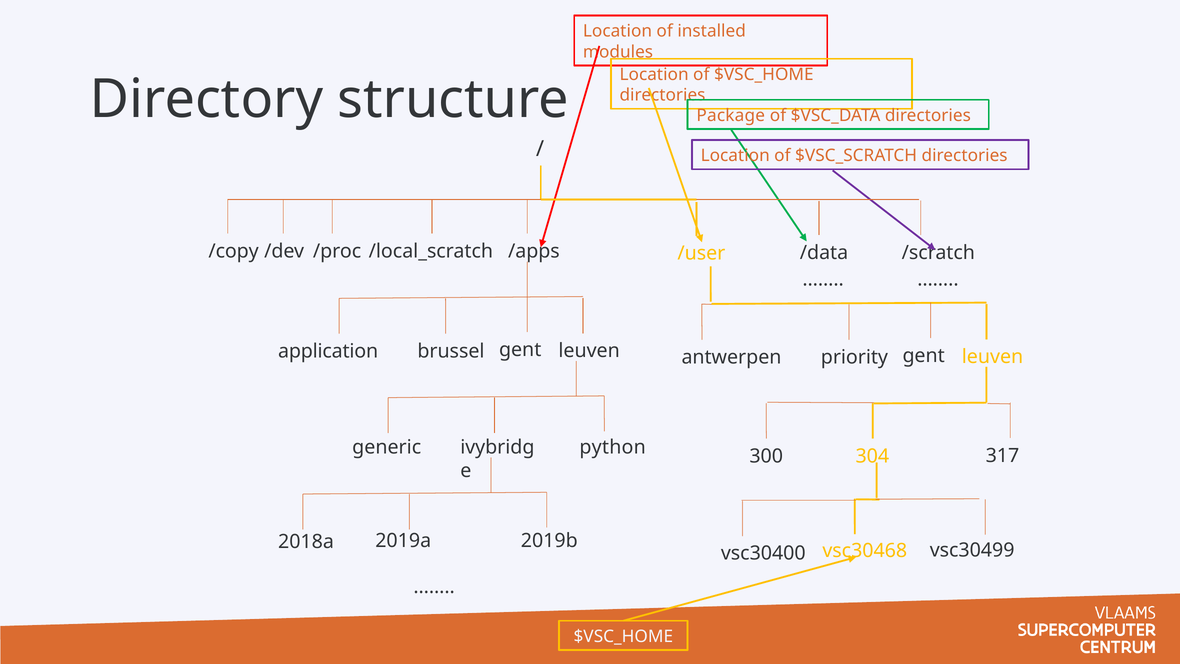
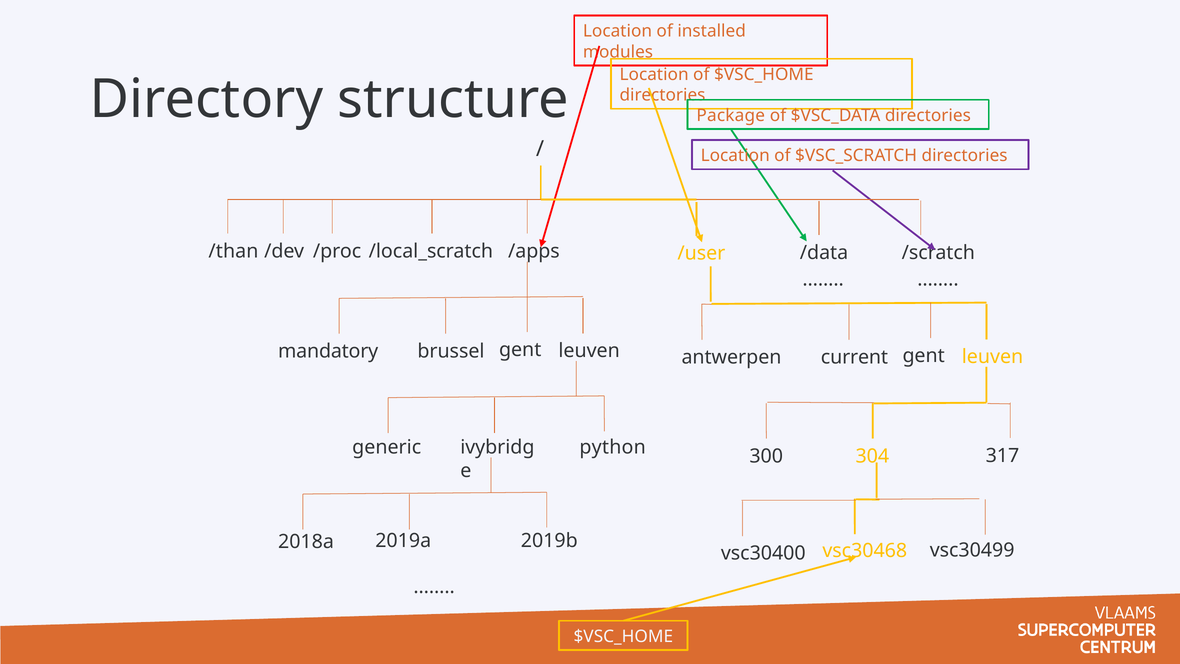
/copy: /copy -> /than
application: application -> mandatory
priority: priority -> current
